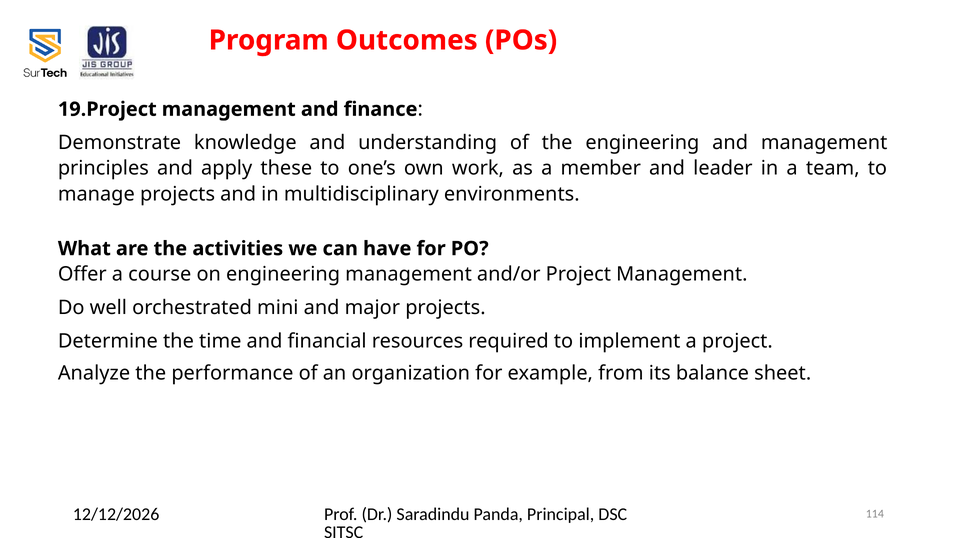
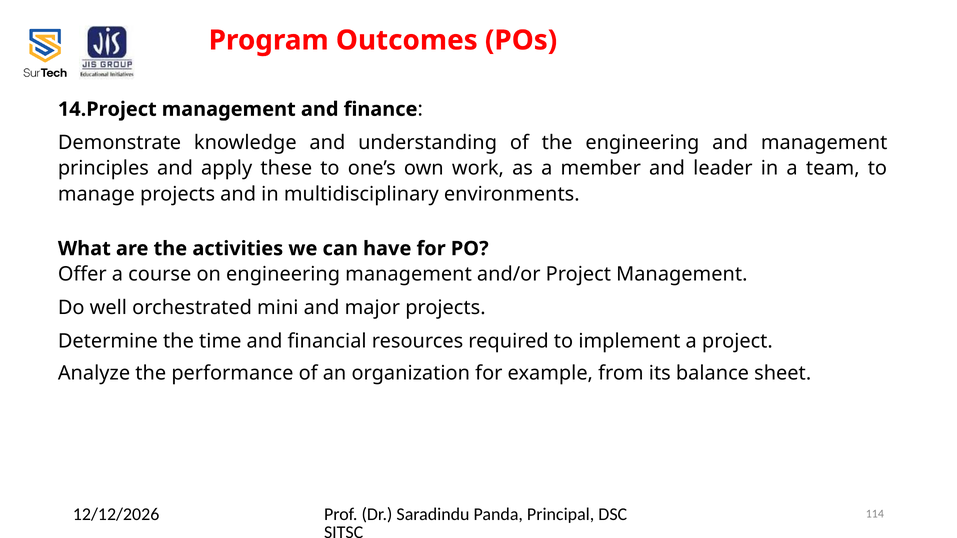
19.Project: 19.Project -> 14.Project
